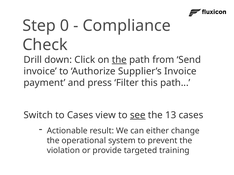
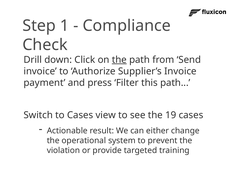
0: 0 -> 1
see underline: present -> none
13: 13 -> 19
